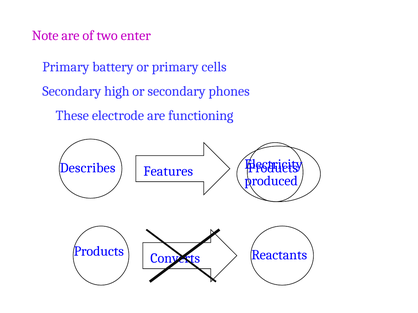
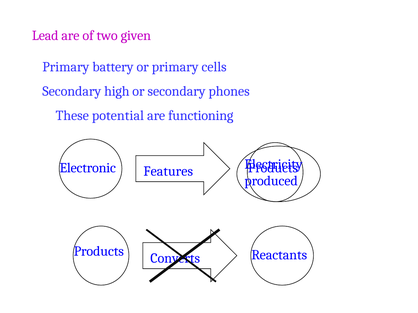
Note: Note -> Lead
enter: enter -> given
electrode: electrode -> potential
Describes: Describes -> Electronic
